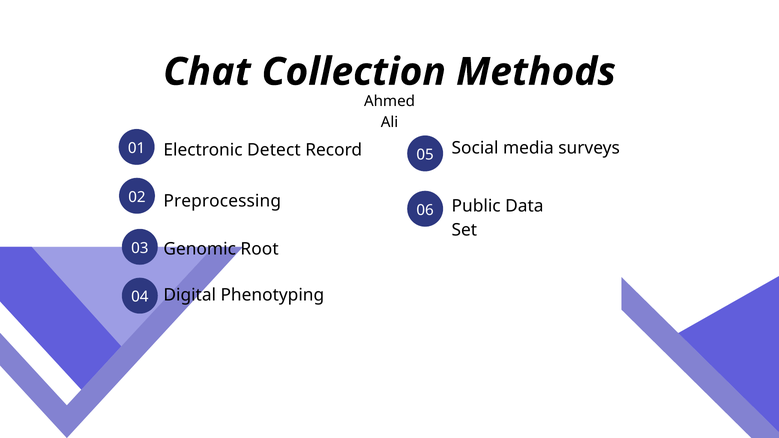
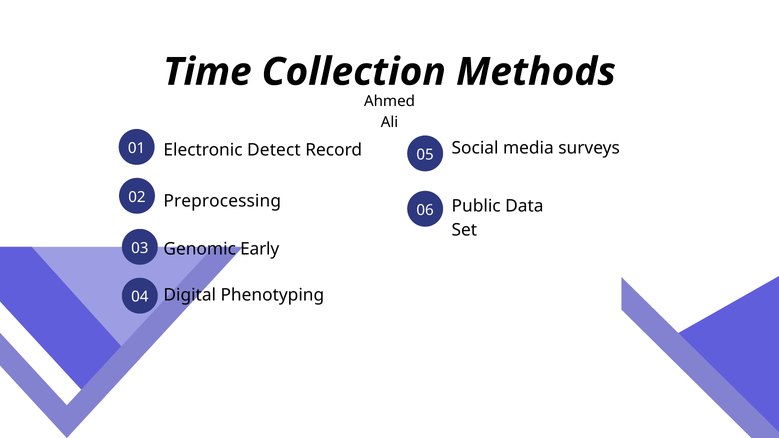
Chat: Chat -> Time
Root: Root -> Early
